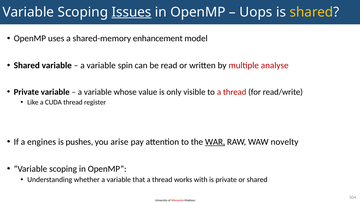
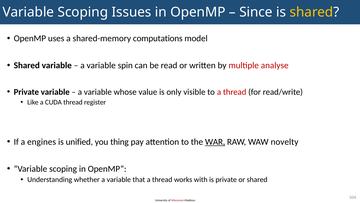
Issues underline: present -> none
Uops: Uops -> Since
enhancement: enhancement -> computations
pushes: pushes -> unified
arise: arise -> thing
